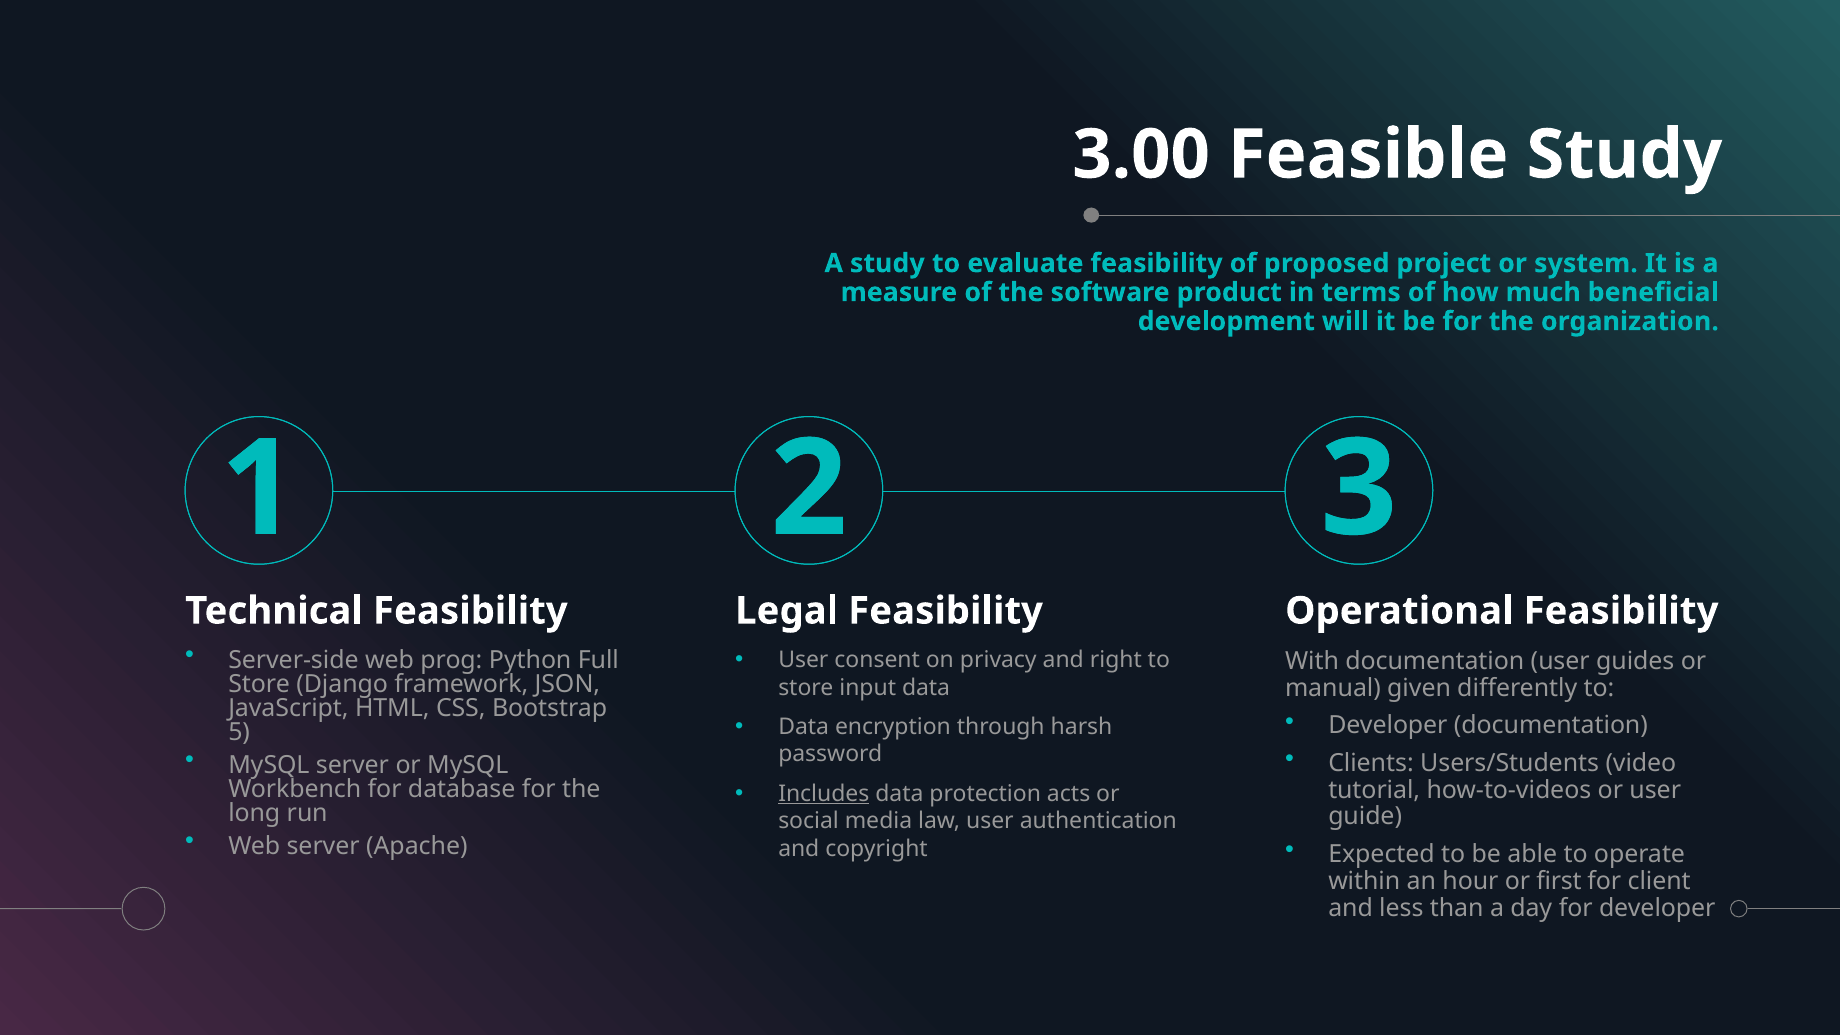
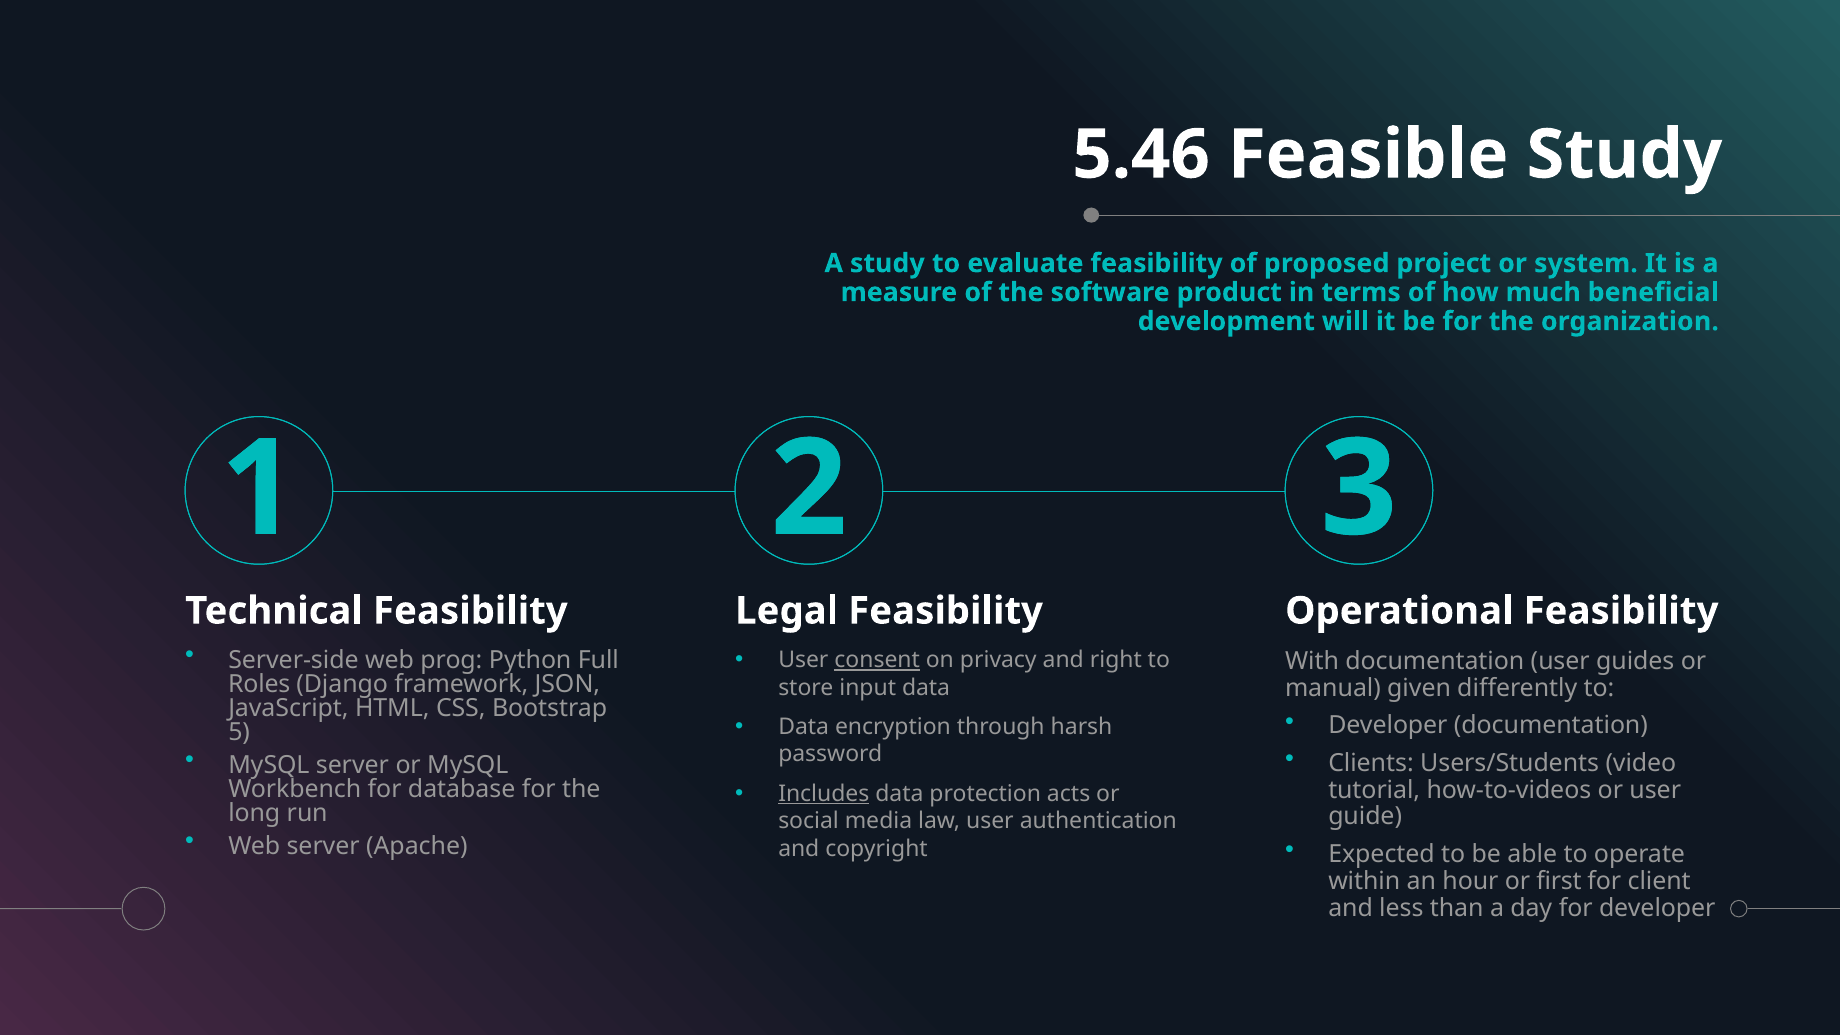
3.00: 3.00 -> 5.46
consent underline: none -> present
Store at (259, 684): Store -> Roles
